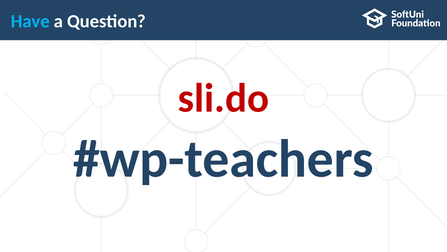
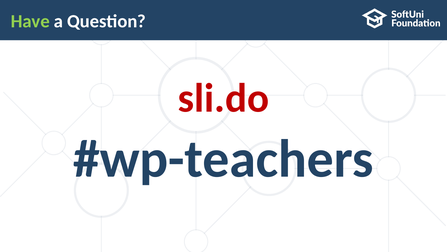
Have colour: light blue -> light green
